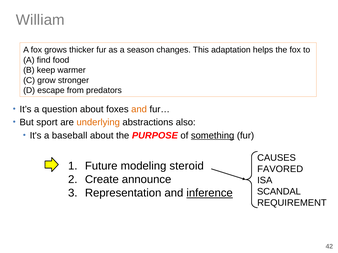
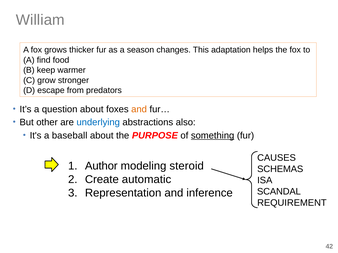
sport: sport -> other
underlying colour: orange -> blue
Future: Future -> Author
FAVORED: FAVORED -> SCHEMAS
announce: announce -> automatic
inference underline: present -> none
